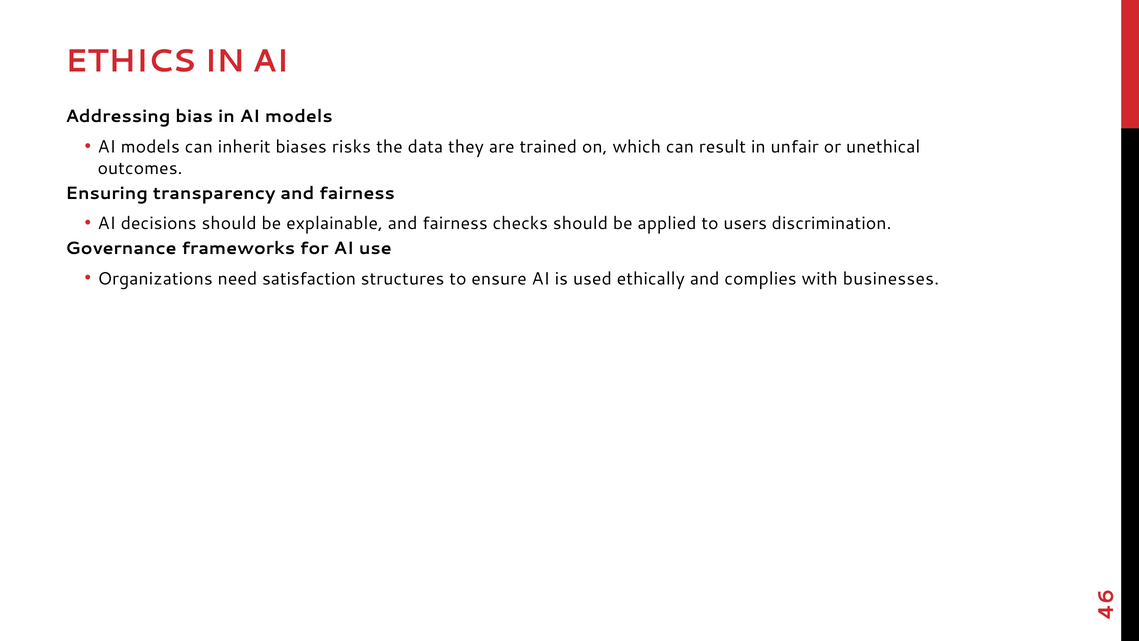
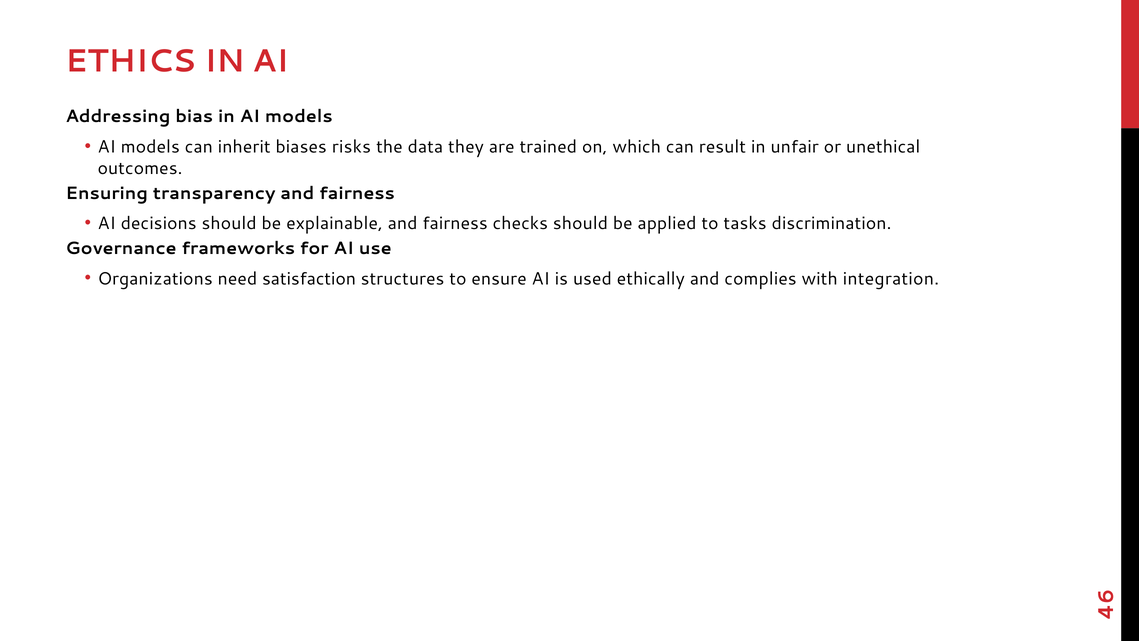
users: users -> tasks
businesses: businesses -> integration
